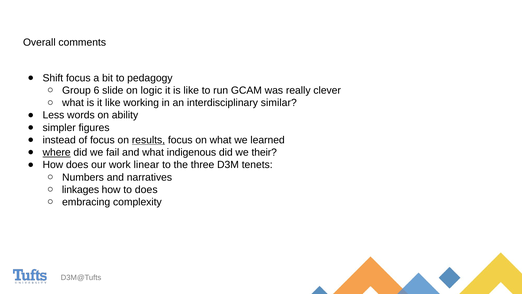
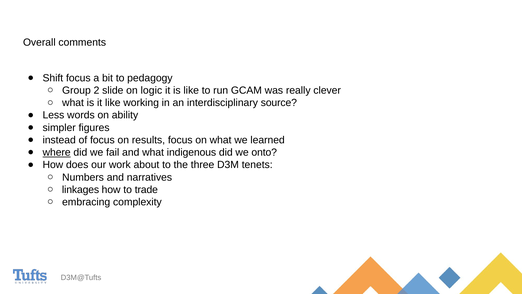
6: 6 -> 2
similar: similar -> source
results underline: present -> none
their: their -> onto
linear: linear -> about
to does: does -> trade
